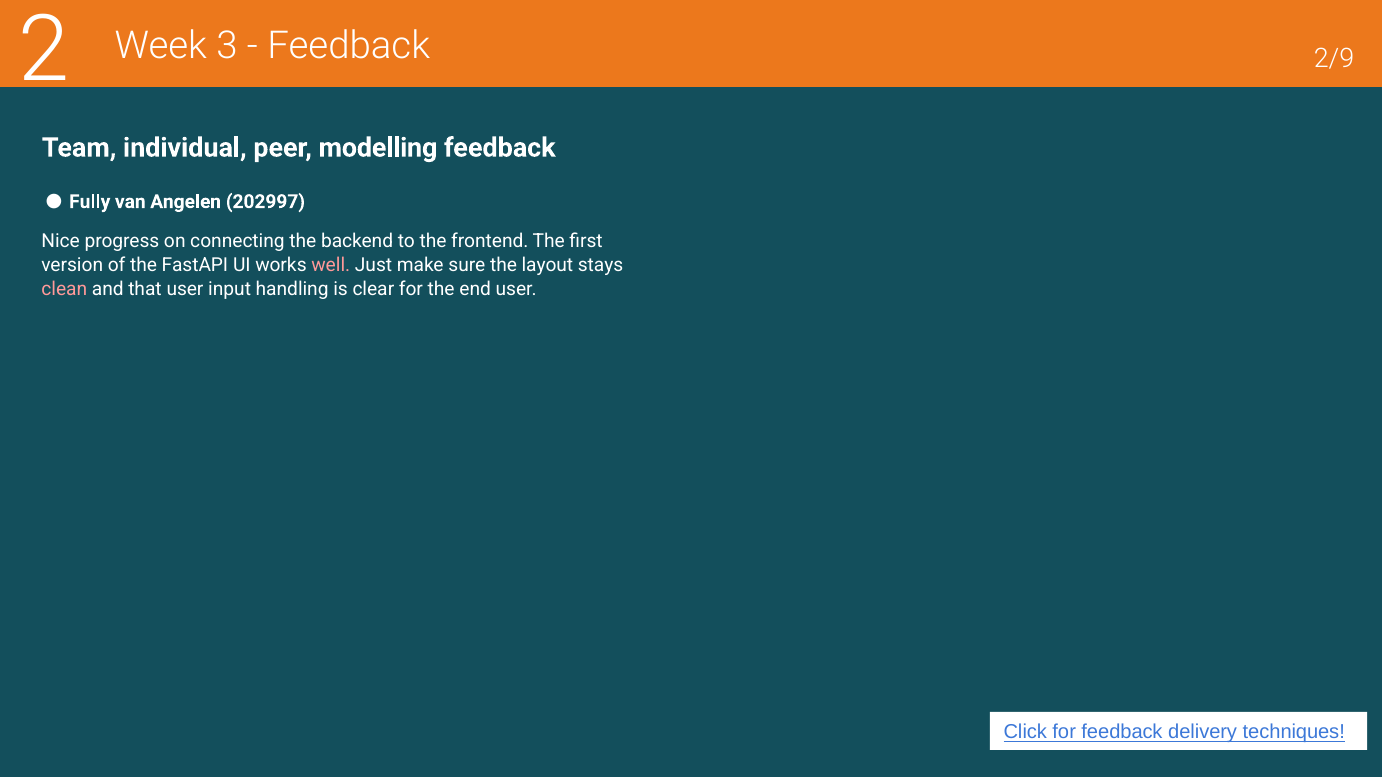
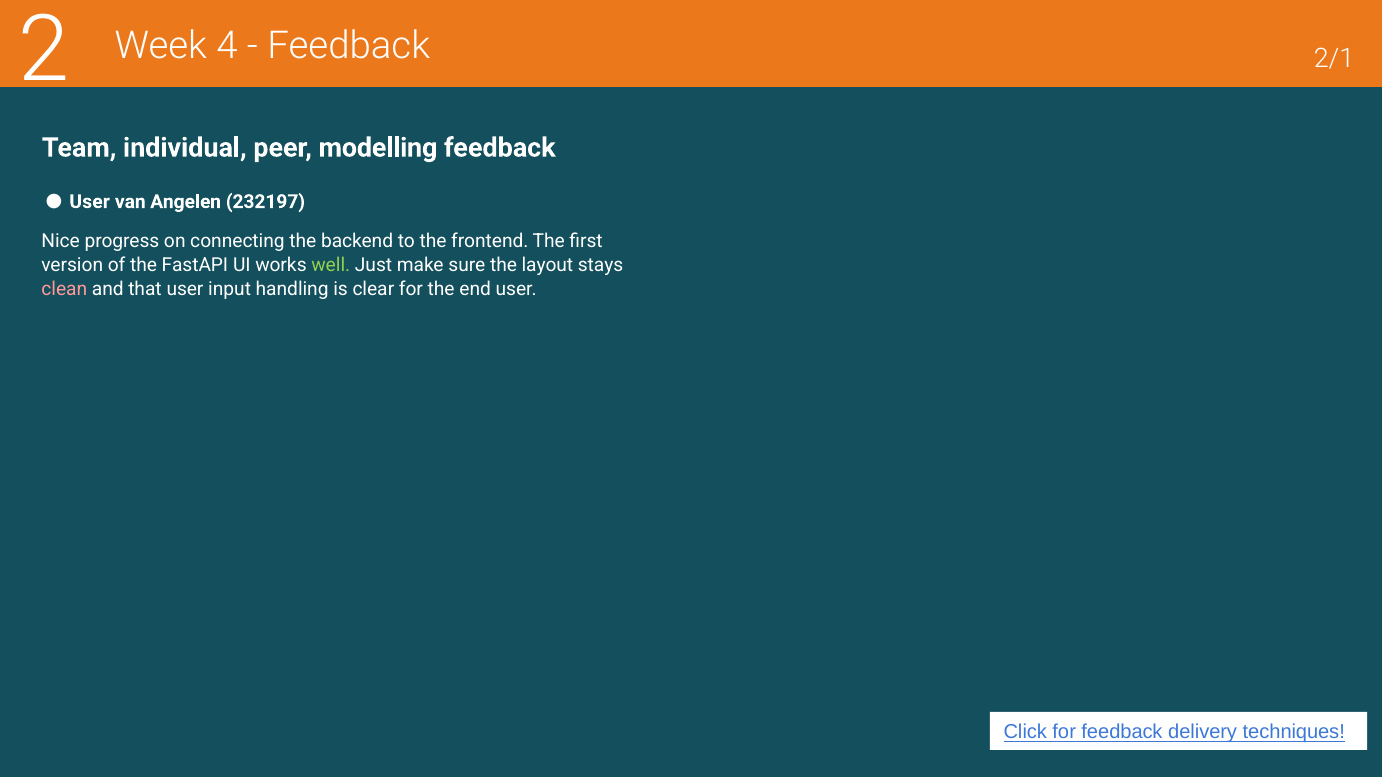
3: 3 -> 4
2/9: 2/9 -> 2/1
Fully at (90, 202): Fully -> User
202997: 202997 -> 232197
well colour: pink -> light green
